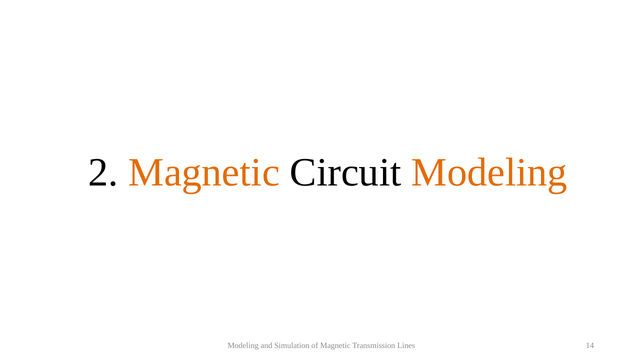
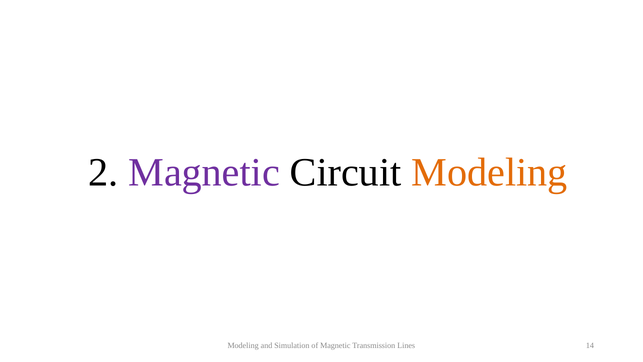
Magnetic at (204, 172) colour: orange -> purple
